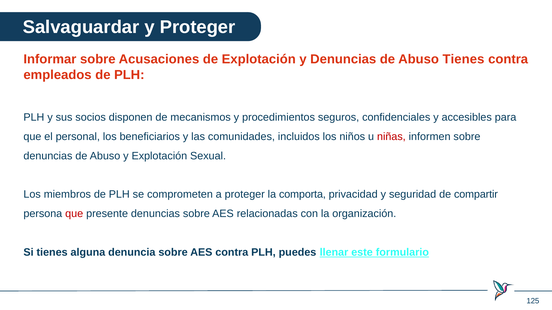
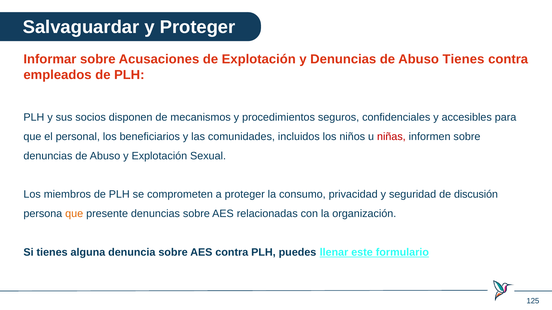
comporta: comporta -> consumo
compartir: compartir -> discusión
que at (74, 214) colour: red -> orange
